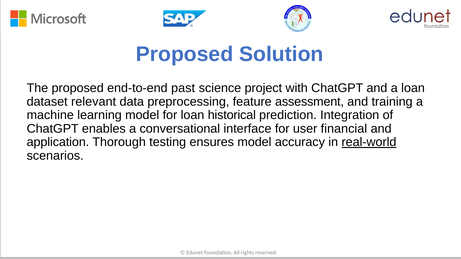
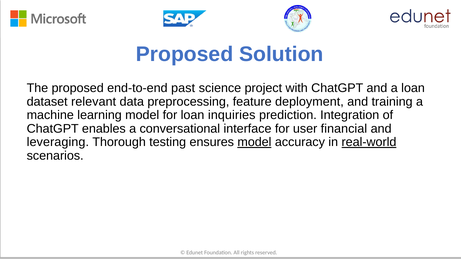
assessment: assessment -> deployment
historical: historical -> inquiries
application: application -> leveraging
model at (254, 142) underline: none -> present
